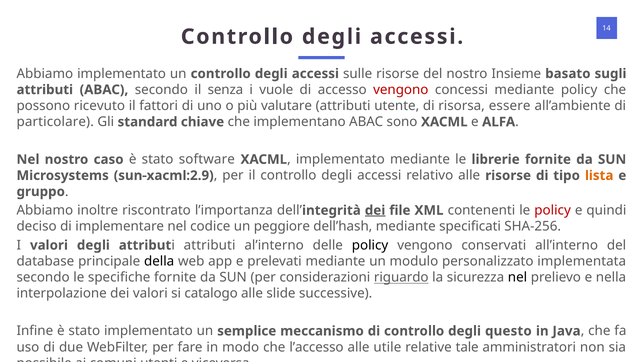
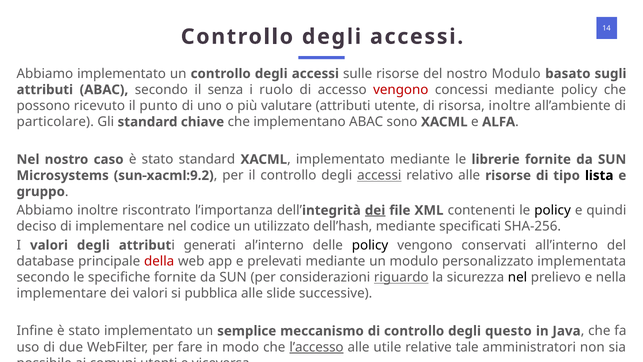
nostro Insieme: Insieme -> Modulo
vuole: vuole -> ruolo
fattori: fattori -> punto
risorsa essere: essere -> inoltre
stato software: software -> standard
sun-xacml:2.9: sun-xacml:2.9 -> sun-xacml:9.2
accessi at (379, 175) underline: none -> present
lista colour: orange -> black
policy at (553, 210) colour: red -> black
peggiore: peggiore -> utilizzato
i attributi: attributi -> generati
della colour: black -> red
interpolazione at (62, 293): interpolazione -> implementare
catalogo: catalogo -> pubblica
l’accesso underline: none -> present
